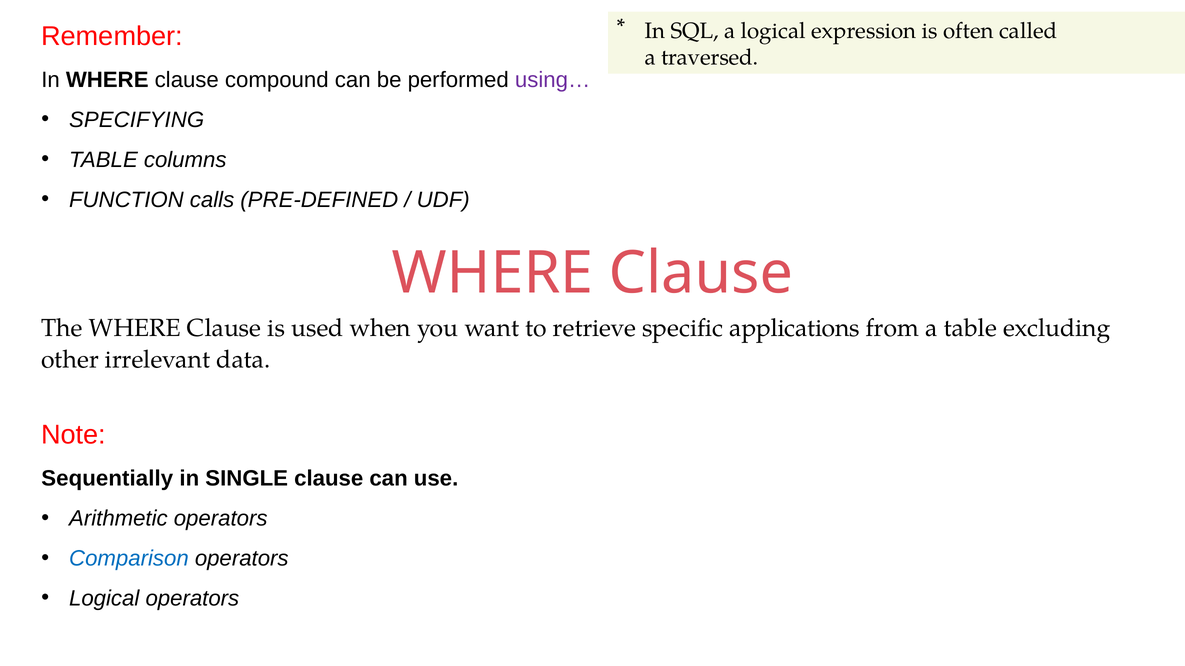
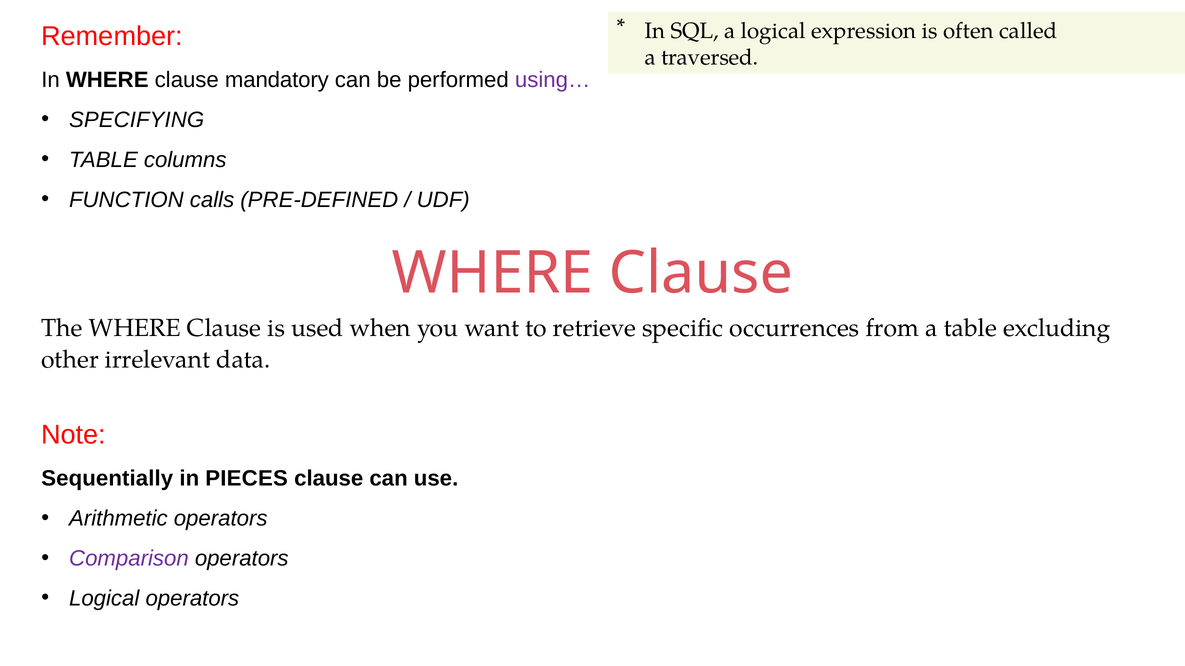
compound: compound -> mandatory
applications: applications -> occurrences
SINGLE: SINGLE -> PIECES
Comparison colour: blue -> purple
